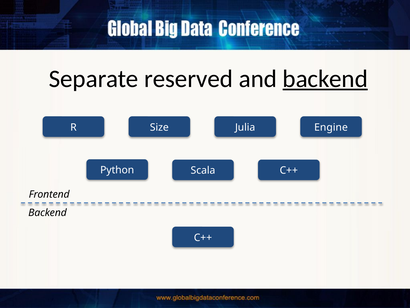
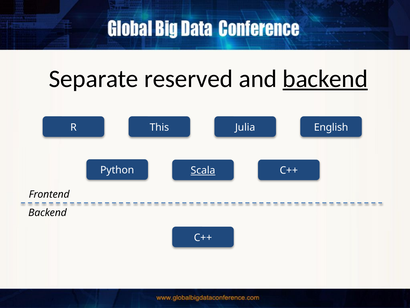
Size: Size -> This
Engine: Engine -> English
Scala underline: none -> present
